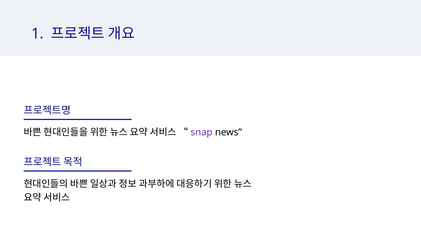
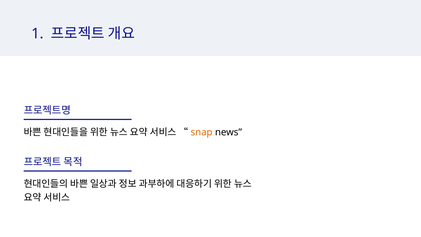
snap colour: purple -> orange
